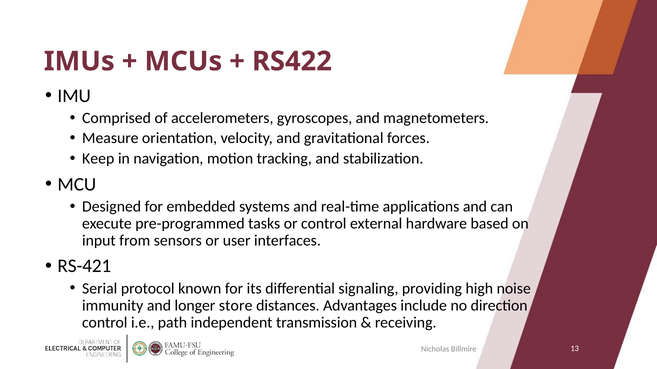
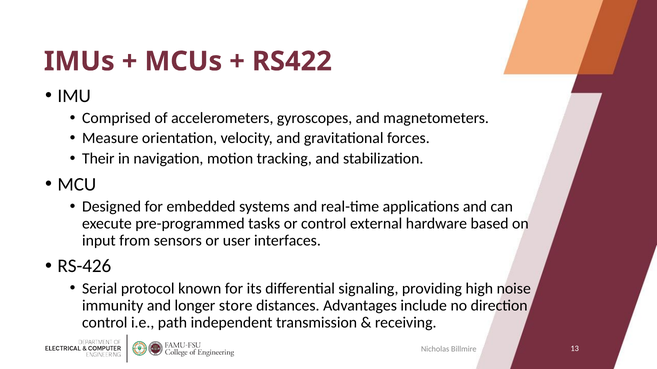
Keep: Keep -> Their
RS-421: RS-421 -> RS-426
